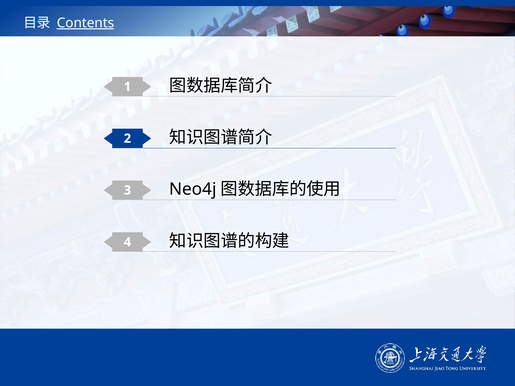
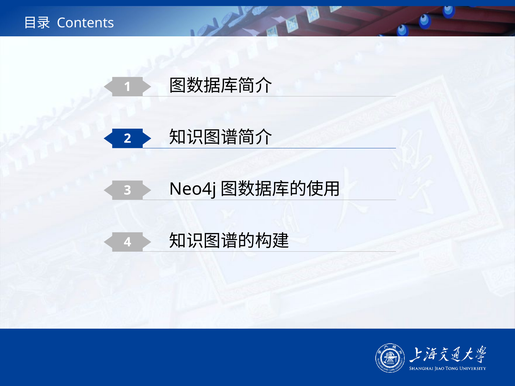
Contents underline: present -> none
